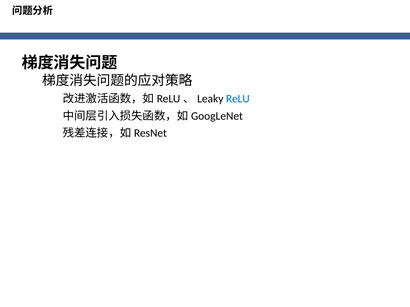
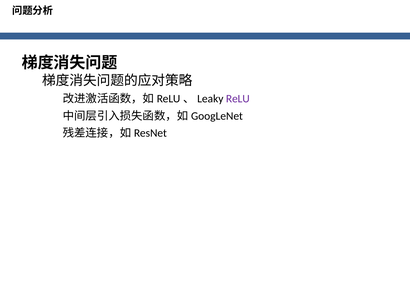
ReLU colour: blue -> purple
